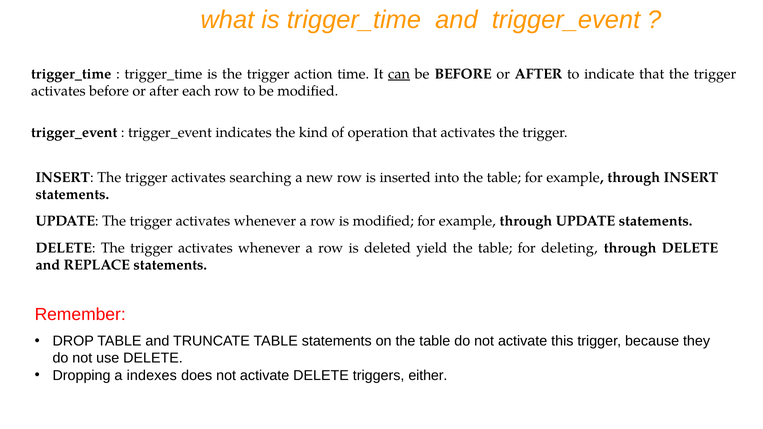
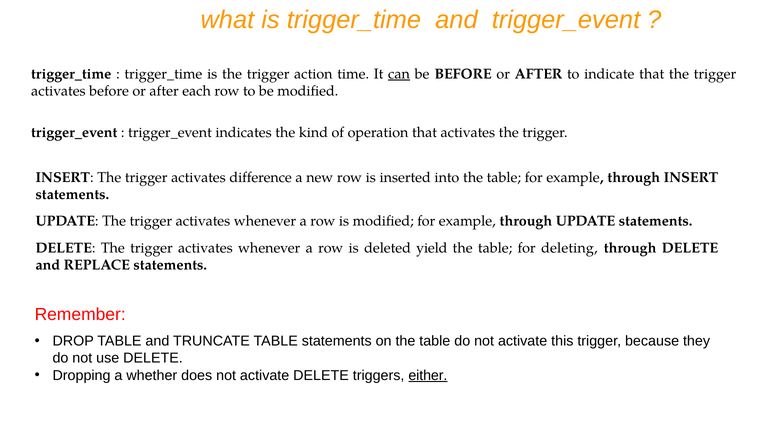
searching: searching -> difference
indexes: indexes -> whether
either underline: none -> present
